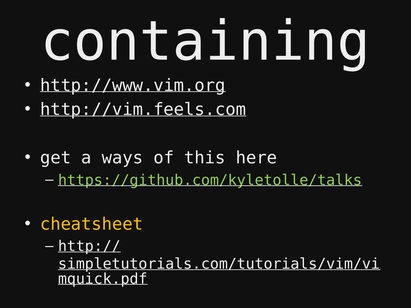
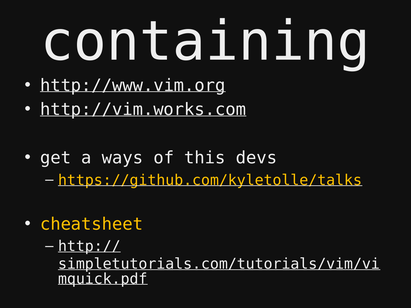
http://vim.feels.com: http://vim.feels.com -> http://vim.works.com
here: here -> devs
https://github.com/kyletolle/talks colour: light green -> yellow
